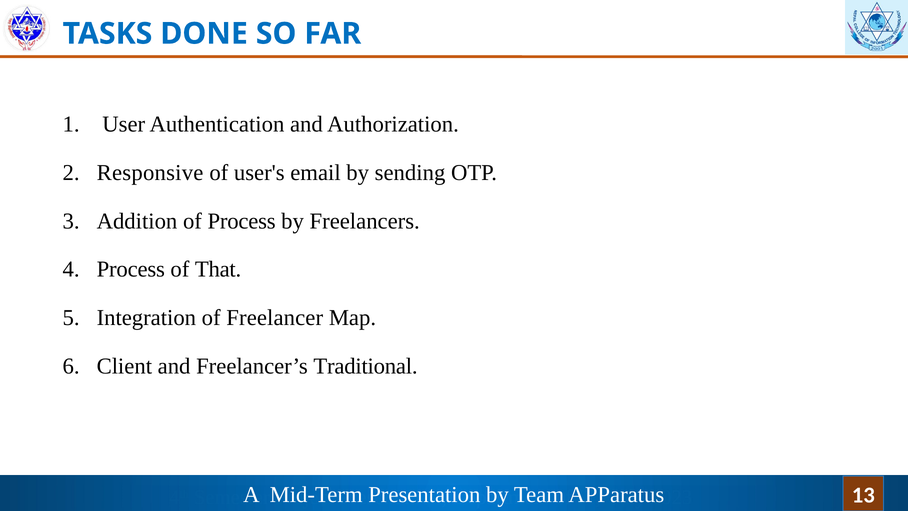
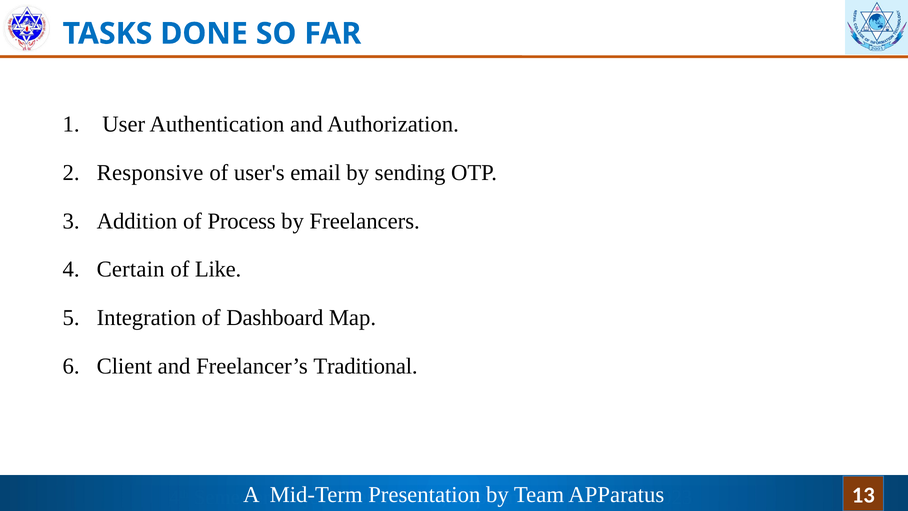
Process at (131, 269): Process -> Certain
That: That -> Like
Freelancer: Freelancer -> Dashboard
